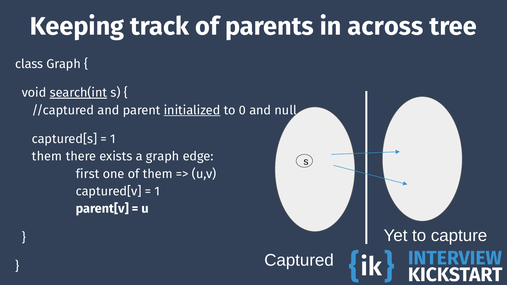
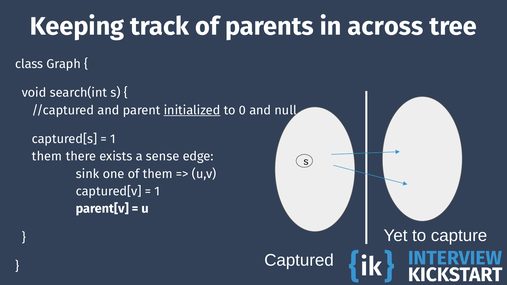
search(int underline: present -> none
a graph: graph -> sense
first: first -> sink
